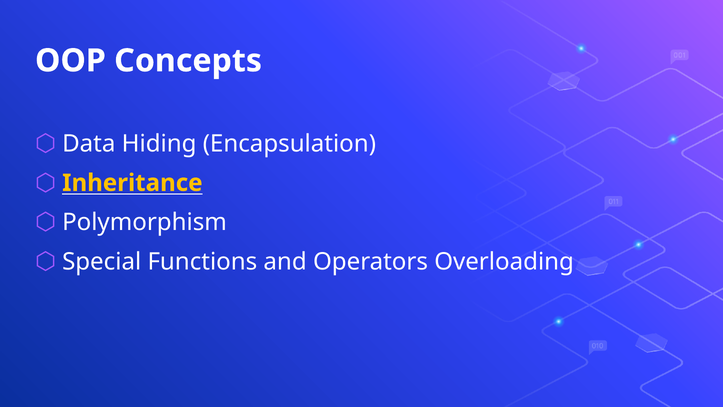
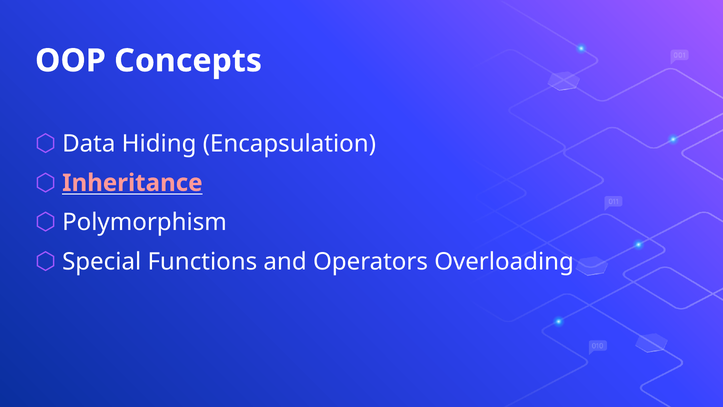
Inheritance colour: yellow -> pink
